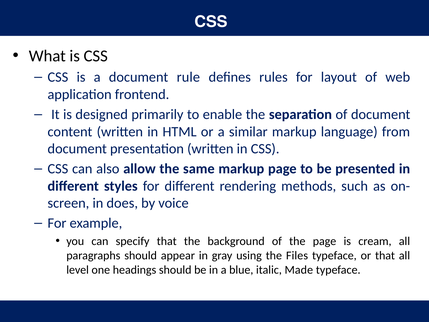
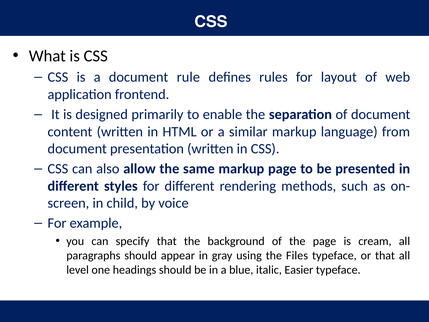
does: does -> child
Made: Made -> Easier
